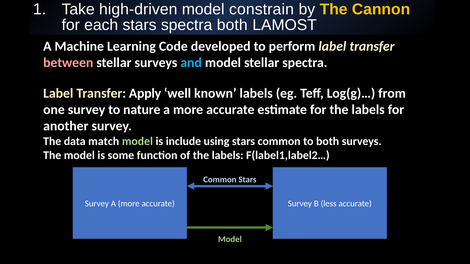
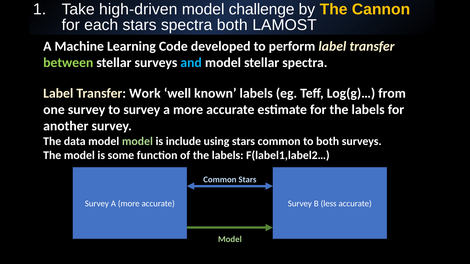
constrain: constrain -> challenge
between colour: pink -> light green
Apply: Apply -> Work
to nature: nature -> survey
data match: match -> model
